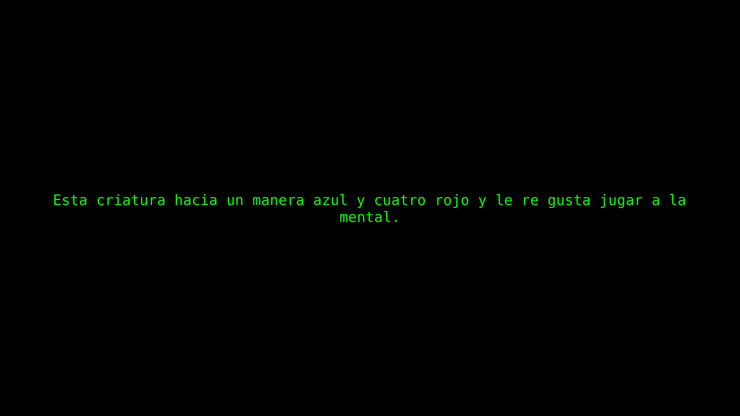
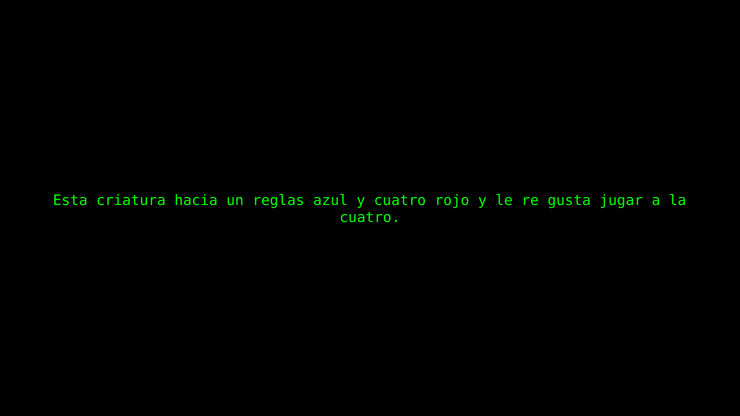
manera: manera -> reglas
mental at (370, 218): mental -> cuatro
